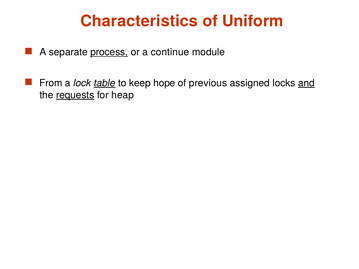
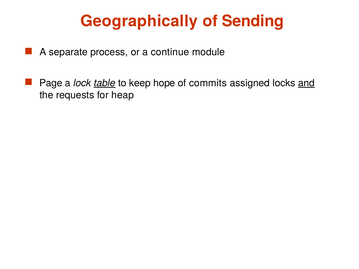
Characteristics: Characteristics -> Geographically
Uniform: Uniform -> Sending
process underline: present -> none
From: From -> Page
previous: previous -> commits
requests underline: present -> none
